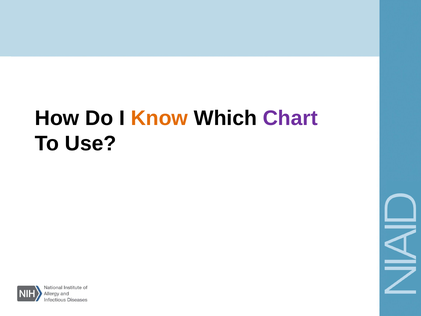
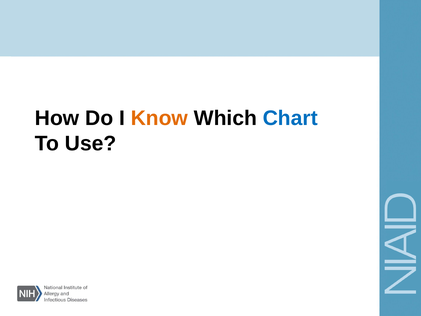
Chart colour: purple -> blue
